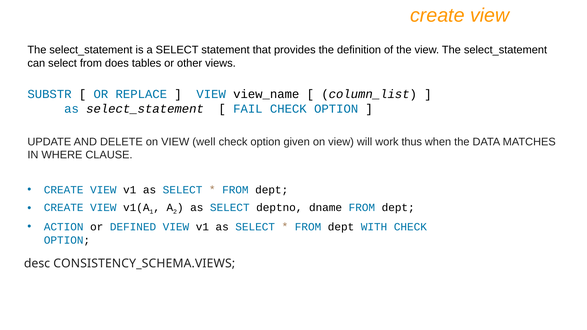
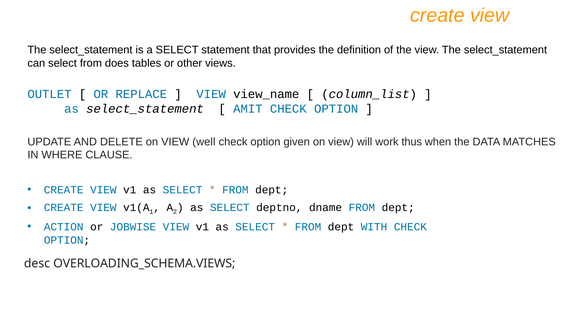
SUBSTR: SUBSTR -> OUTLET
FAIL: FAIL -> AMIT
DEFINED: DEFINED -> JOBWISE
CONSISTENCY_SCHEMA.VIEWS: CONSISTENCY_SCHEMA.VIEWS -> OVERLOADING_SCHEMA.VIEWS
